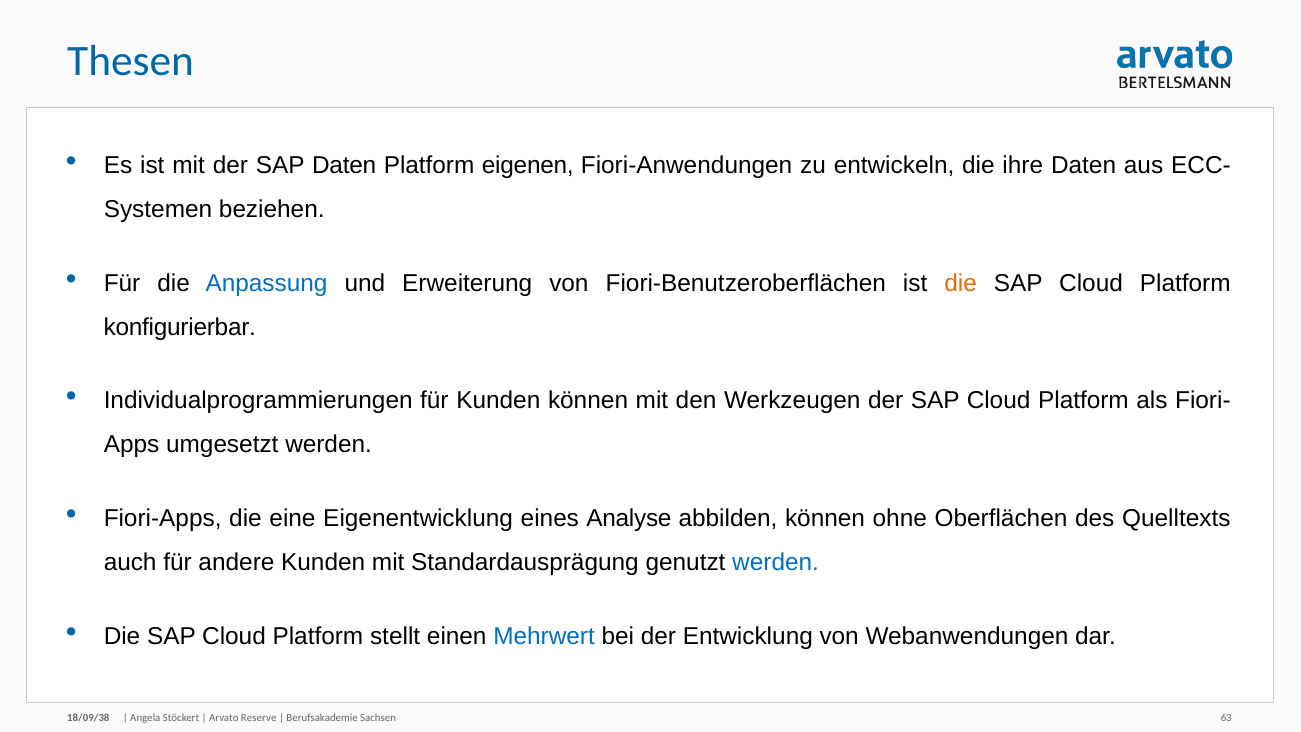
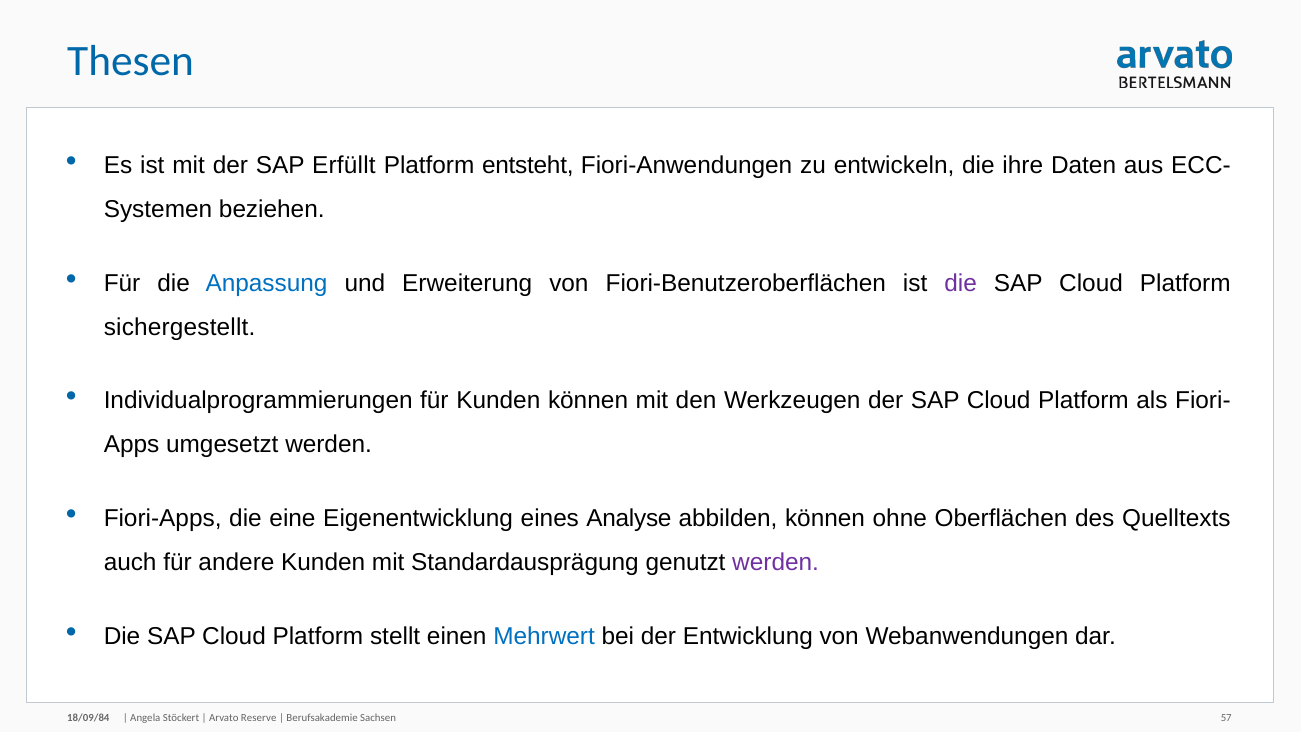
SAP Daten: Daten -> Erfüllt
eigenen: eigenen -> entsteht
die at (961, 283) colour: orange -> purple
konfigurierbar: konfigurierbar -> sichergestellt
werden at (776, 562) colour: blue -> purple
63: 63 -> 57
18/09/38: 18/09/38 -> 18/09/84
